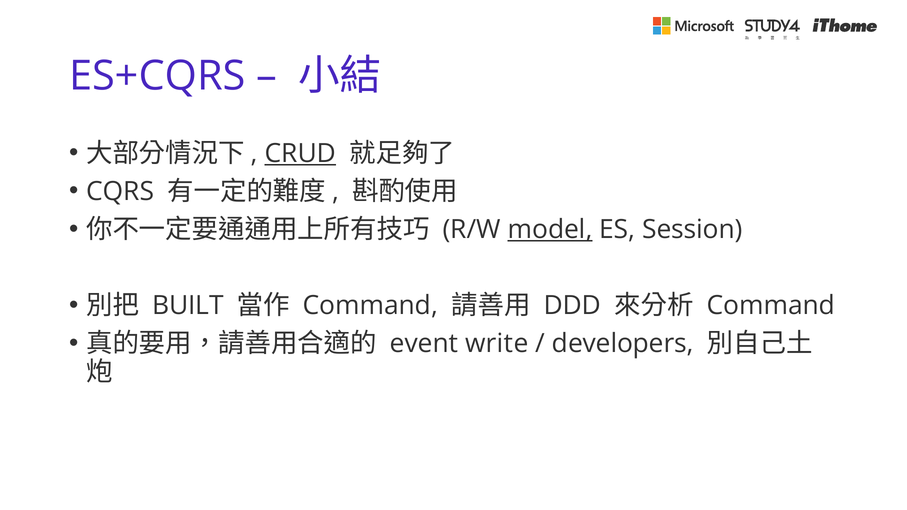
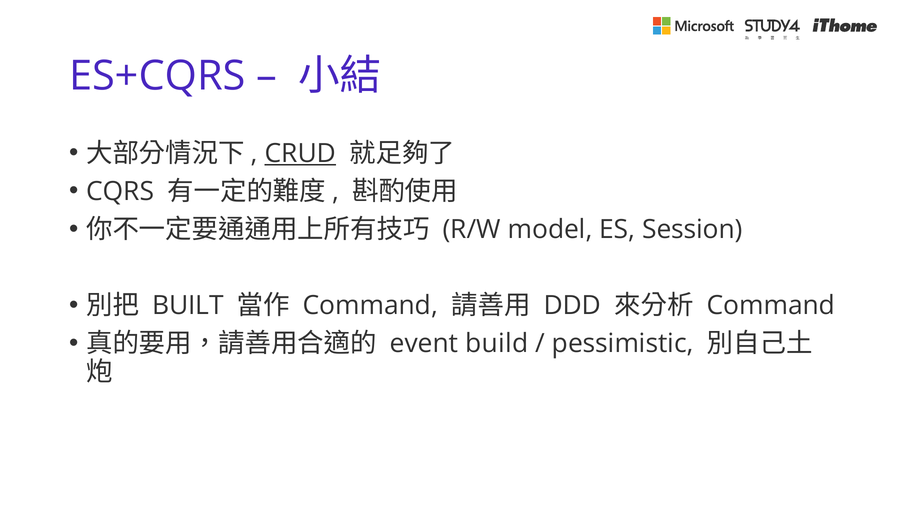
model underline: present -> none
write: write -> build
developers: developers -> pessimistic
